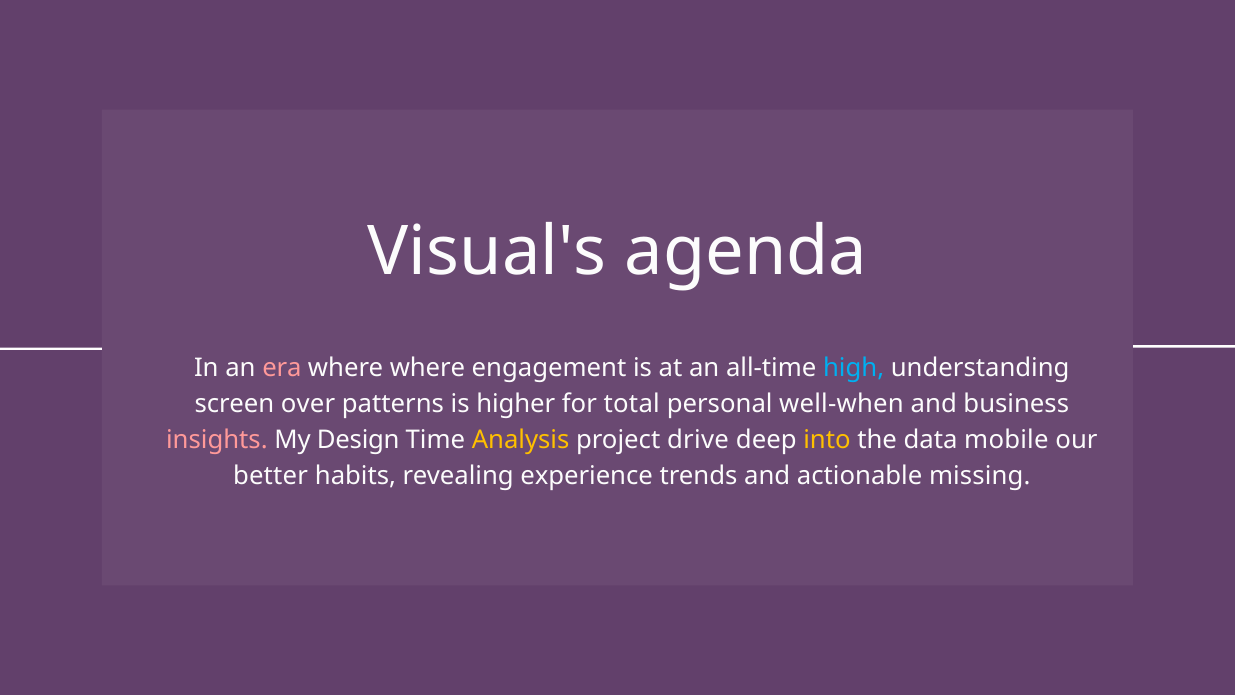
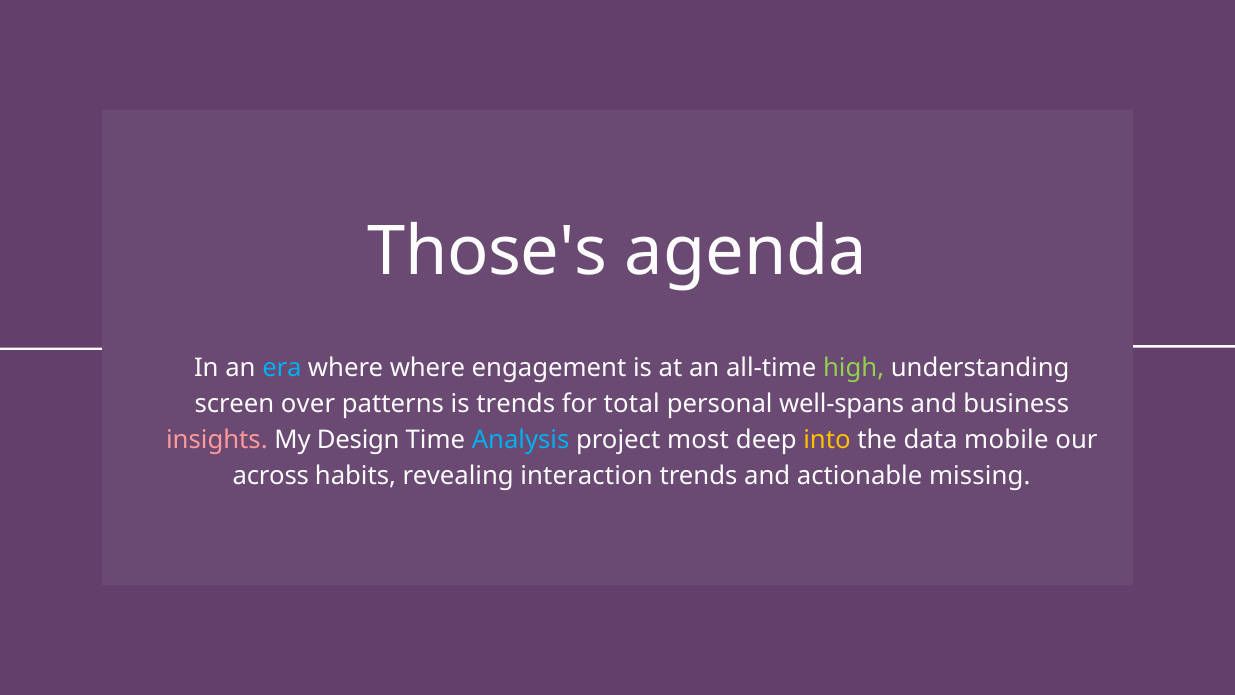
Visual's: Visual's -> Those's
era colour: pink -> light blue
high colour: light blue -> light green
is higher: higher -> trends
well-when: well-when -> well-spans
Analysis colour: yellow -> light blue
drive: drive -> most
better: better -> across
experience: experience -> interaction
